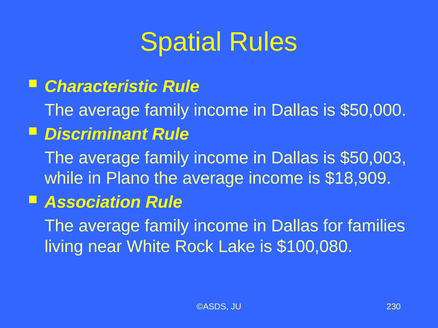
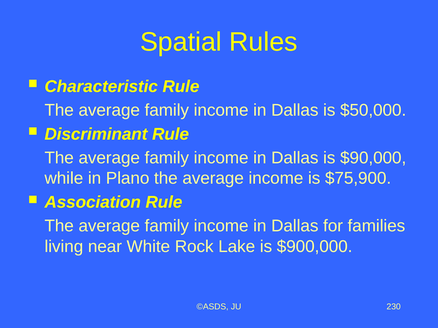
$50,003: $50,003 -> $90,000
$18,909: $18,909 -> $75,900
$100,080: $100,080 -> $900,000
